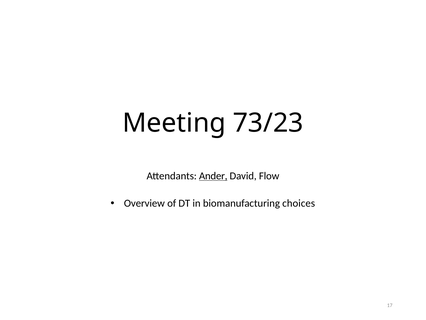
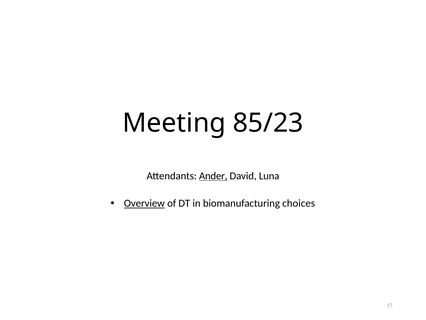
73/23: 73/23 -> 85/23
Flow: Flow -> Luna
Overview underline: none -> present
